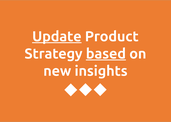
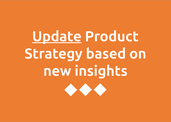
based underline: present -> none
